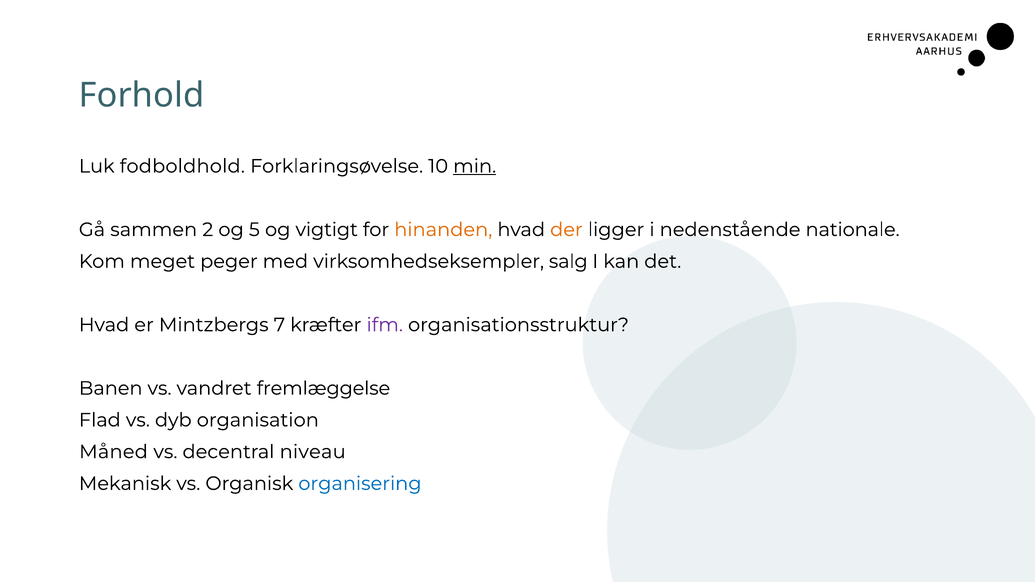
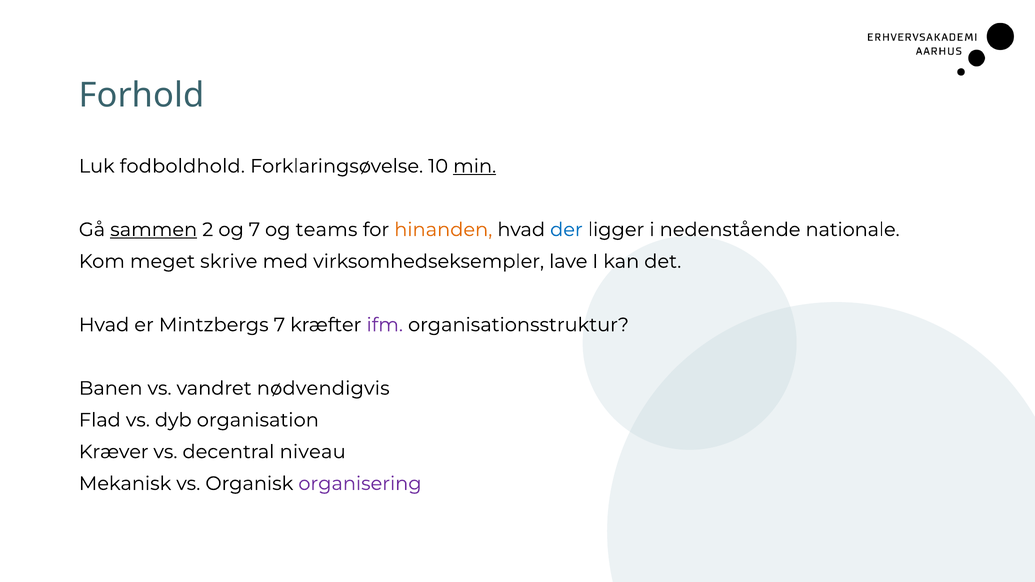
sammen underline: none -> present
og 5: 5 -> 7
vigtigt: vigtigt -> teams
der colour: orange -> blue
peger: peger -> skrive
salg: salg -> lave
fremlæggelse: fremlæggelse -> nødvendigvis
Måned: Måned -> Kræver
organisering colour: blue -> purple
